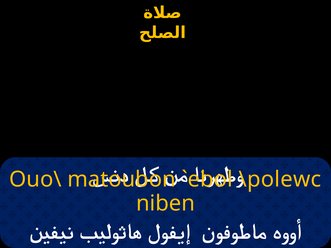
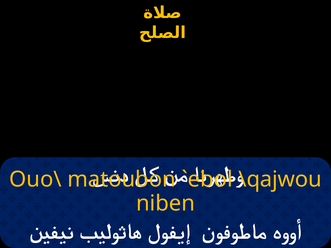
\polewc: \polewc -> \qajwou
